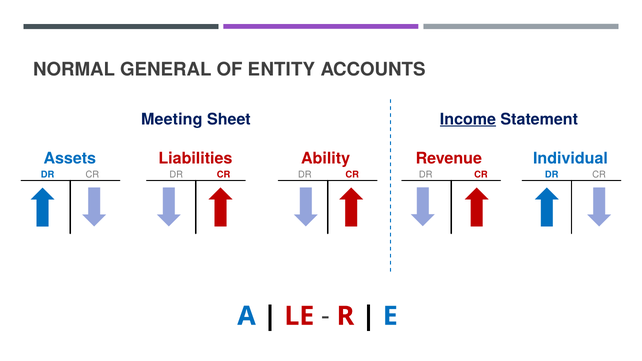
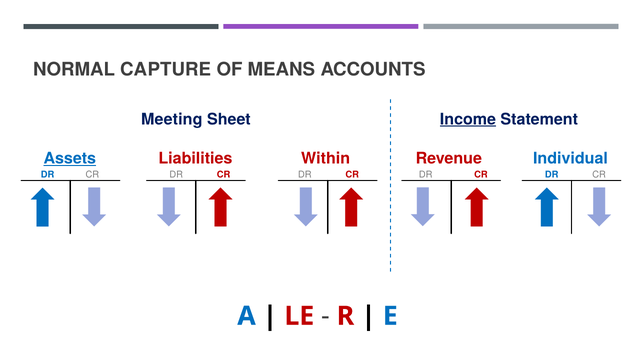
GENERAL: GENERAL -> CAPTURE
ENTITY: ENTITY -> MEANS
Assets underline: none -> present
Ability: Ability -> Within
